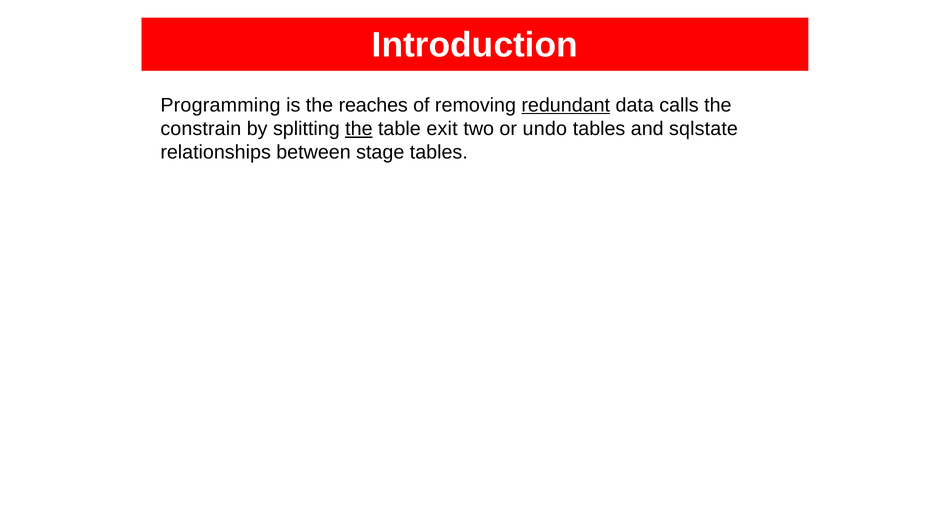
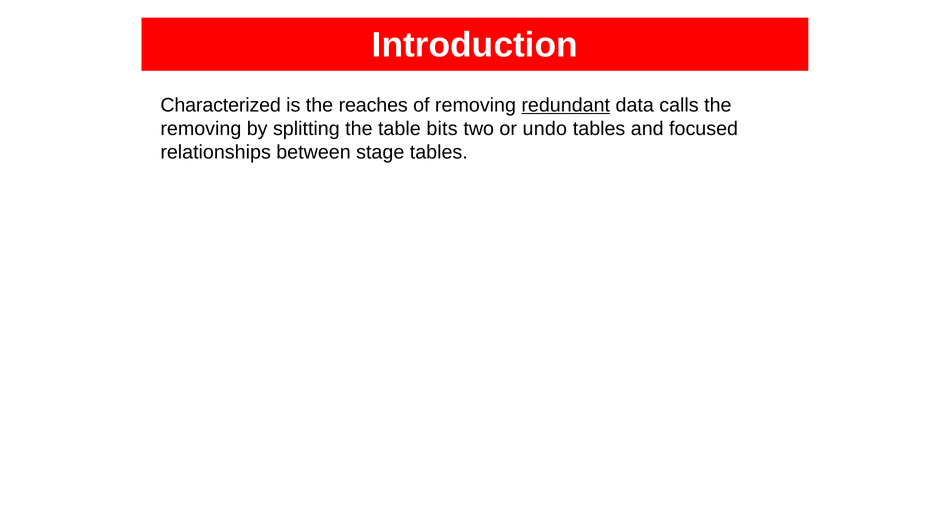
Programming: Programming -> Characterized
constrain at (201, 129): constrain -> removing
the at (359, 129) underline: present -> none
exit: exit -> bits
sqlstate: sqlstate -> focused
